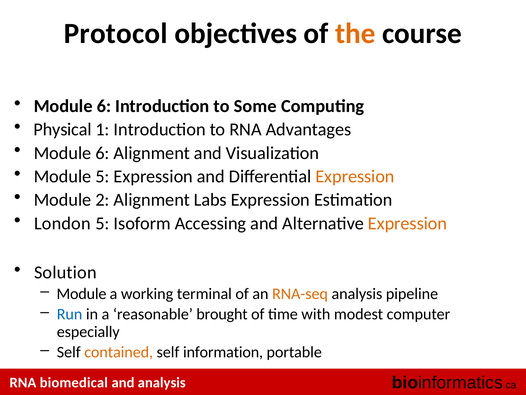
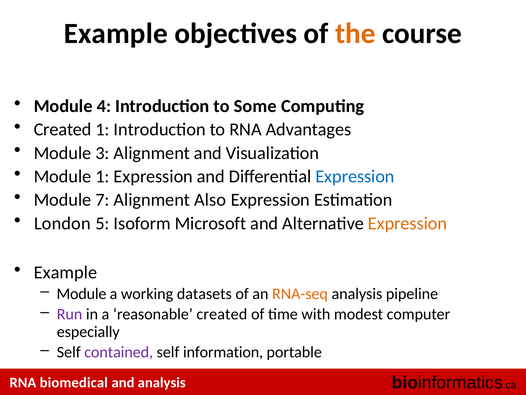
Protocol at (116, 33): Protocol -> Example
6 at (104, 106): 6 -> 4
Physical at (63, 129): Physical -> Created
6 at (102, 153): 6 -> 3
Module 5: 5 -> 1
Expression at (355, 176) colour: orange -> blue
2: 2 -> 7
Labs: Labs -> Also
Accessing: Accessing -> Microsoft
Solution at (65, 272): Solution -> Example
terminal: terminal -> datasets
Run colour: blue -> purple
reasonable brought: brought -> created
contained colour: orange -> purple
